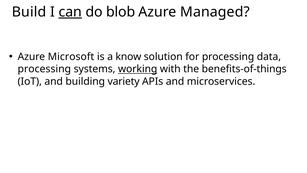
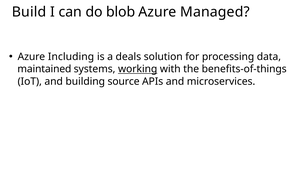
can underline: present -> none
Microsoft: Microsoft -> Including
know: know -> deals
processing at (44, 69): processing -> maintained
variety: variety -> source
